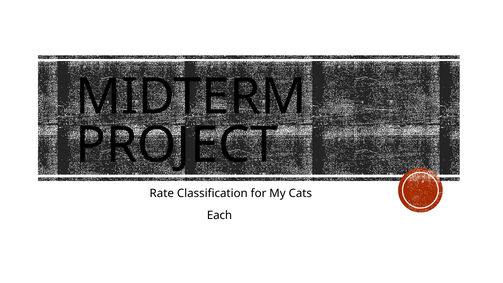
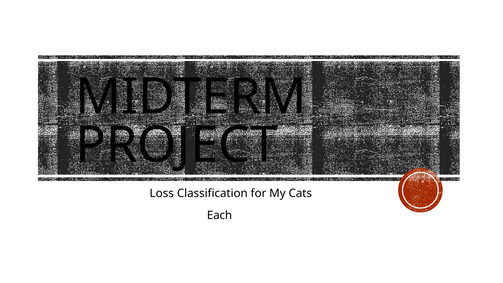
Rate: Rate -> Loss
